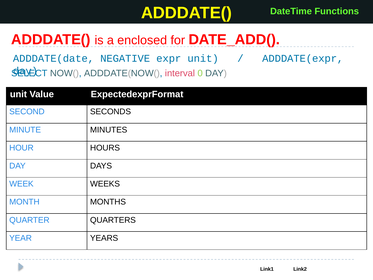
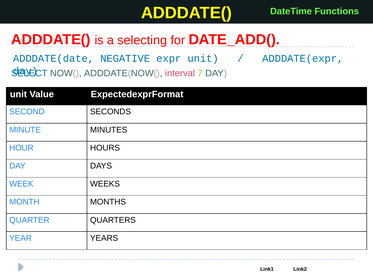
enclosed: enclosed -> selecting
0: 0 -> 7
